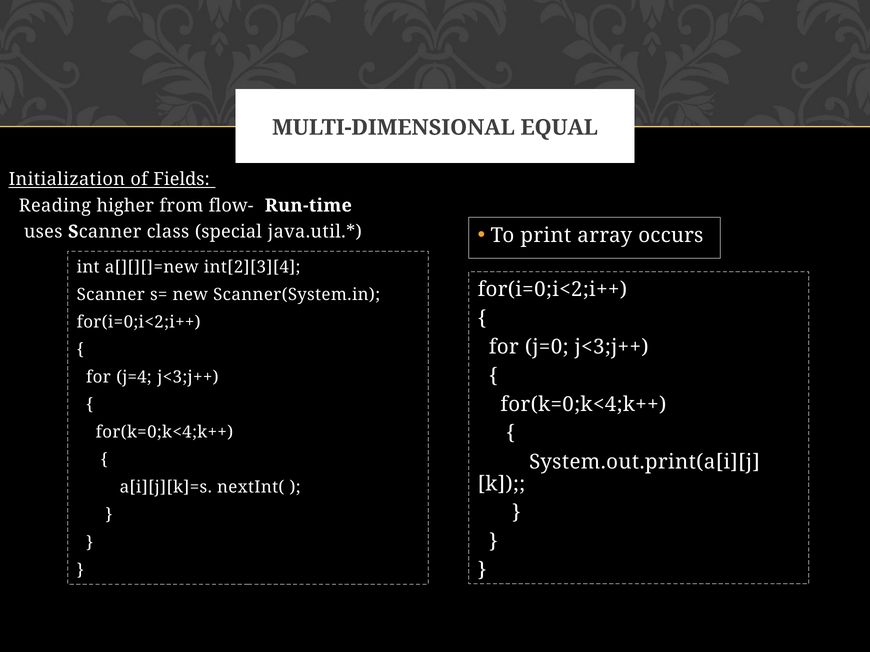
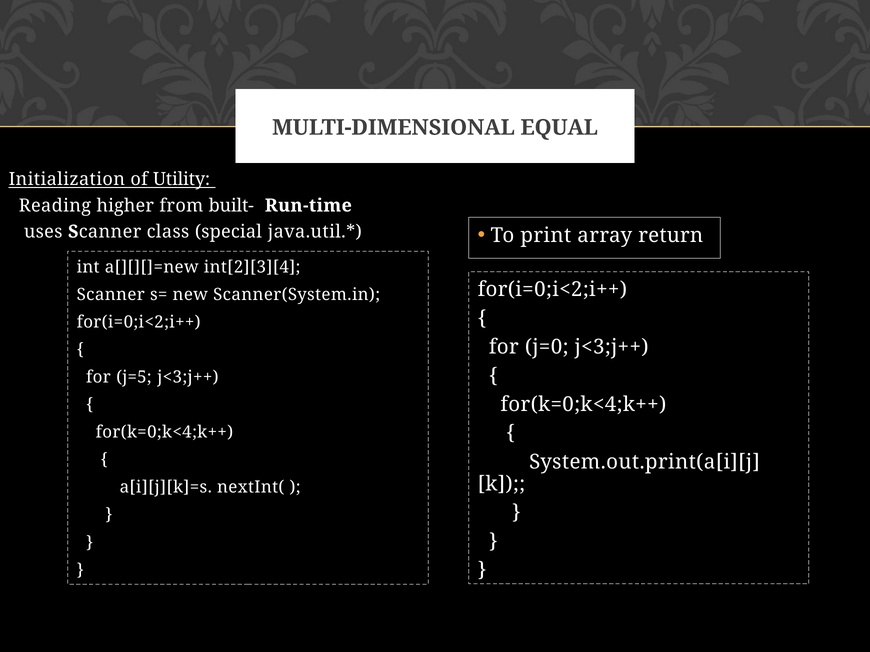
Fields: Fields -> Utility
flow-: flow- -> built-
occurs: occurs -> return
j=4: j=4 -> j=5
